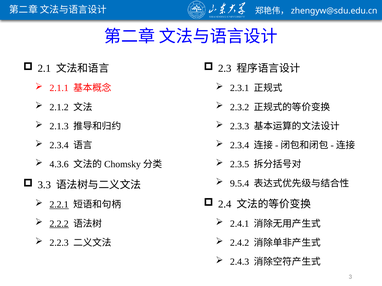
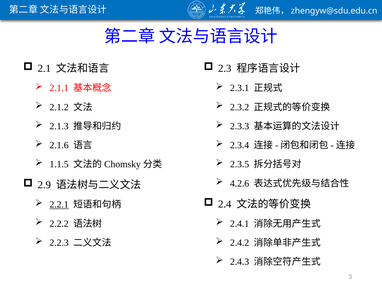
2.3.4 at (59, 146): 2.3.4 -> 2.1.6
4.3.6: 4.3.6 -> 1.1.5
9.5.4: 9.5.4 -> 4.2.6
3.3: 3.3 -> 2.9
2.2.2 underline: present -> none
